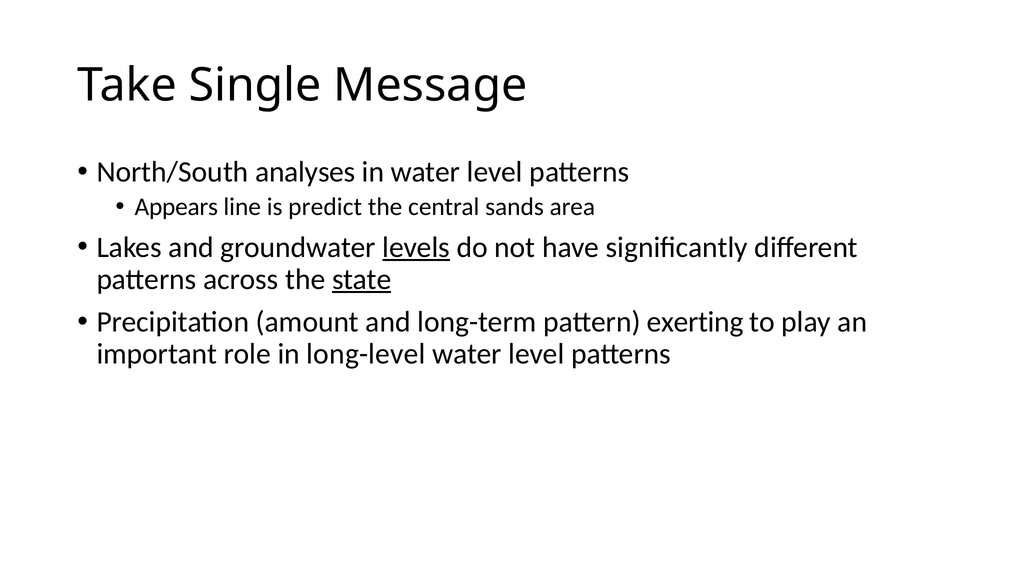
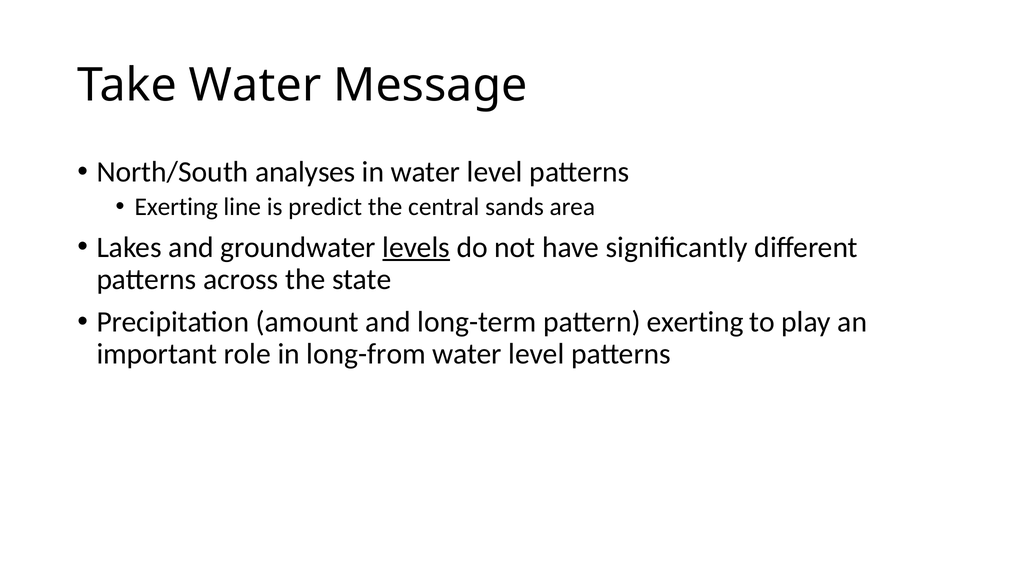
Take Single: Single -> Water
Appears at (176, 207): Appears -> Exerting
state underline: present -> none
long-level: long-level -> long-from
